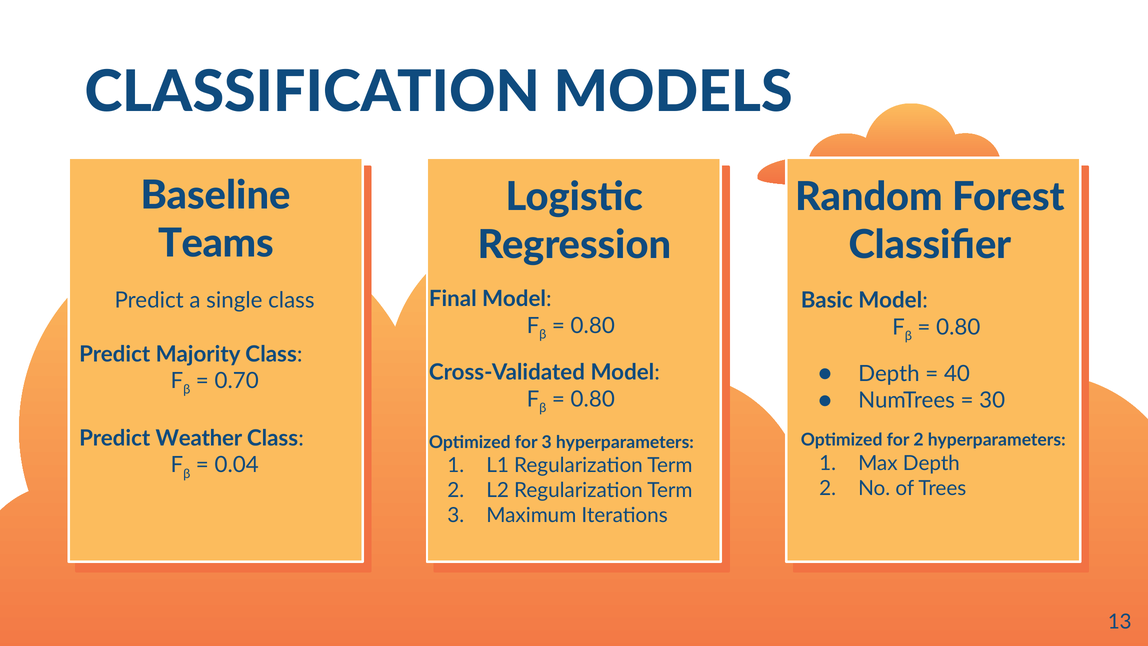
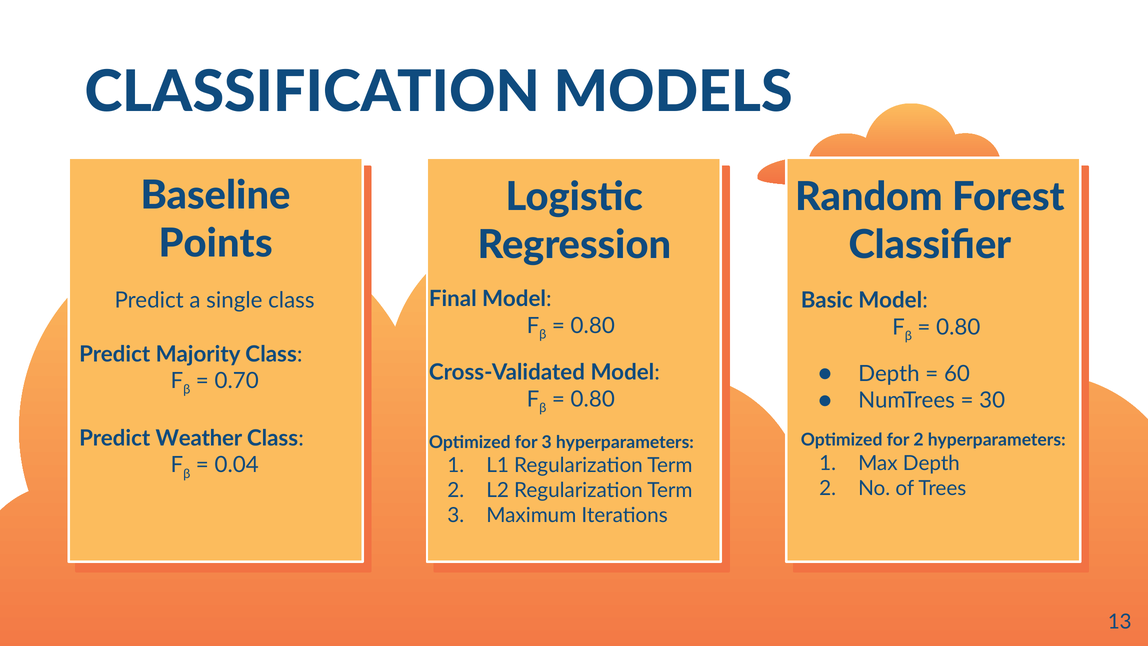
Teams: Teams -> Points
40: 40 -> 60
